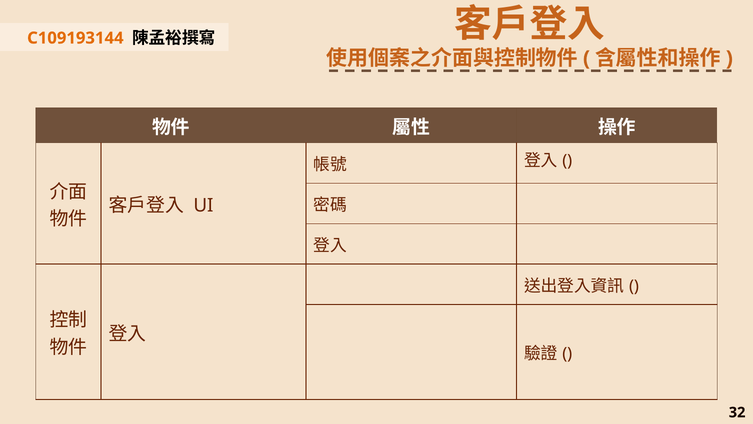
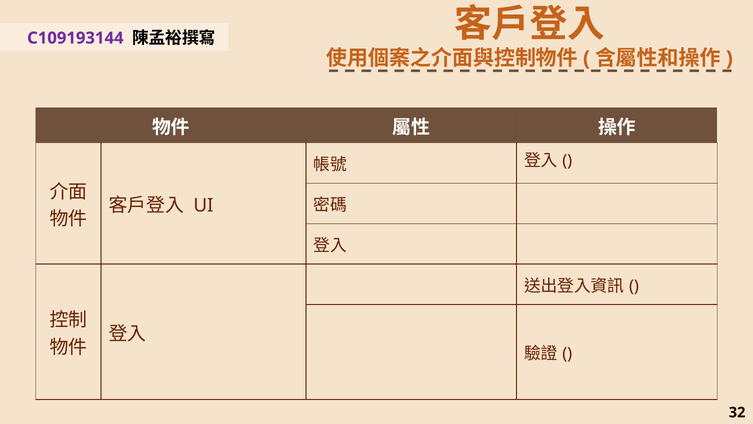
C109193144 colour: orange -> purple
